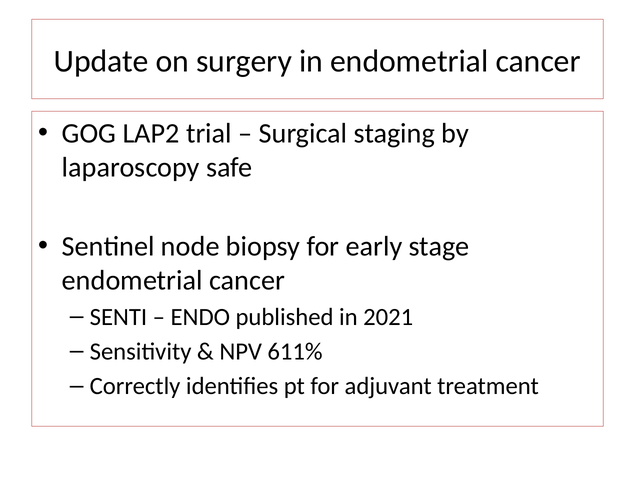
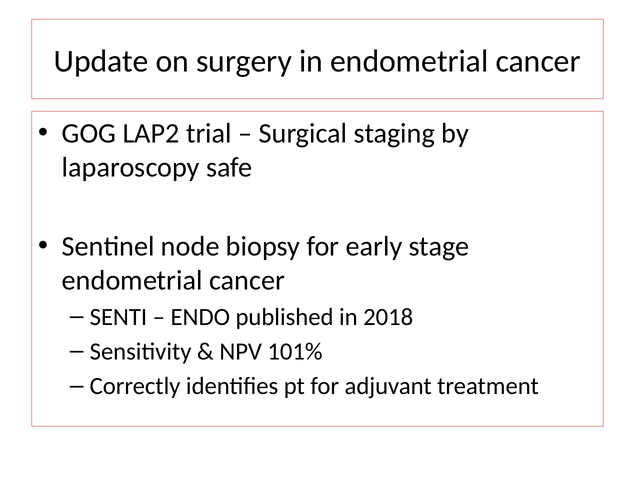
2021: 2021 -> 2018
611%: 611% -> 101%
